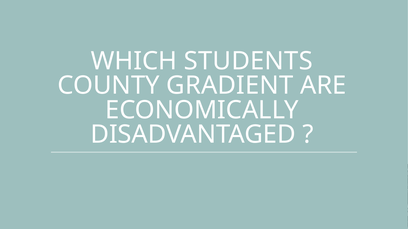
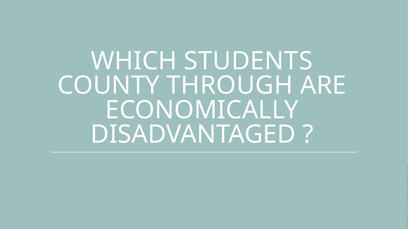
GRADIENT: GRADIENT -> THROUGH
